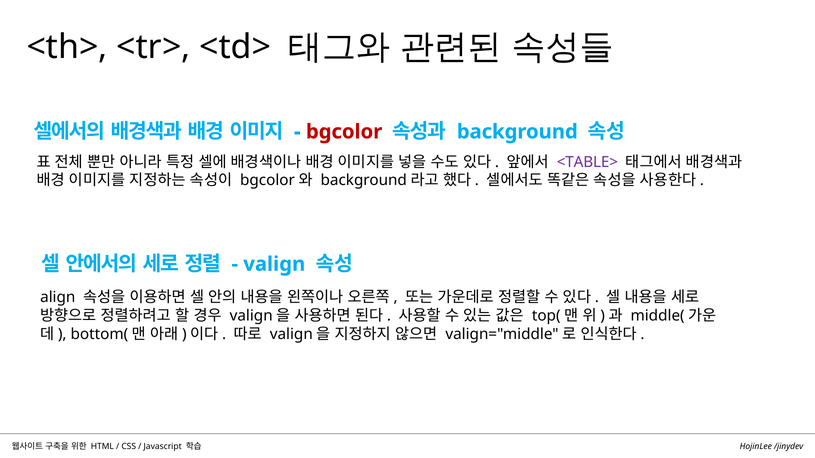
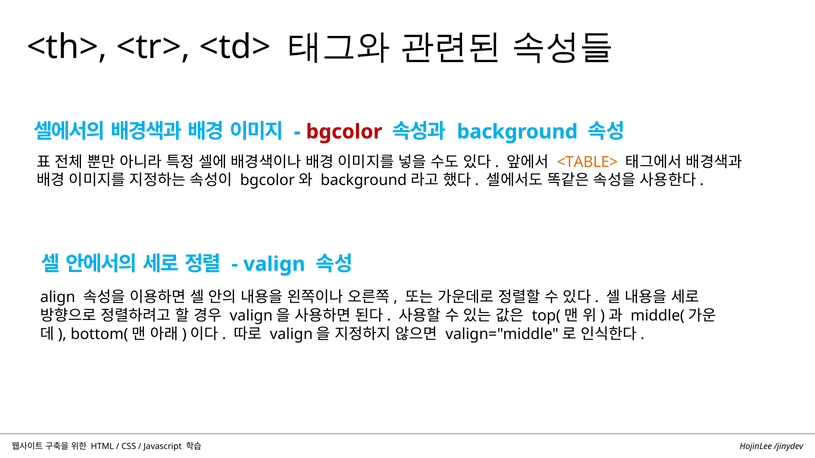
<TABLE> colour: purple -> orange
